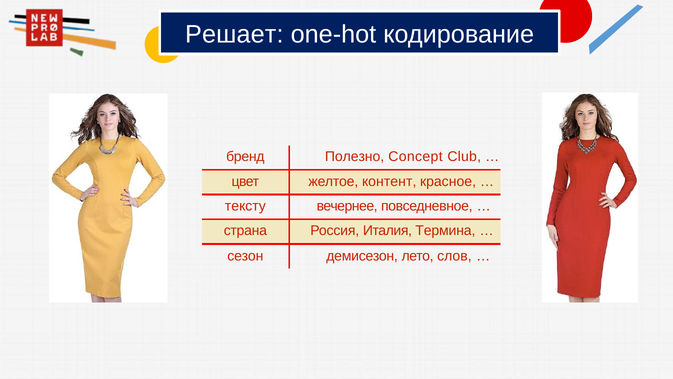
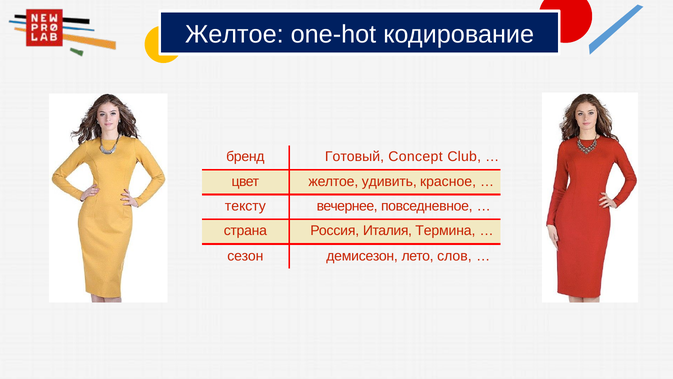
Решает at (234, 34): Решает -> Желтое
Полезно: Полезно -> Готовый
контент: контент -> удивить
